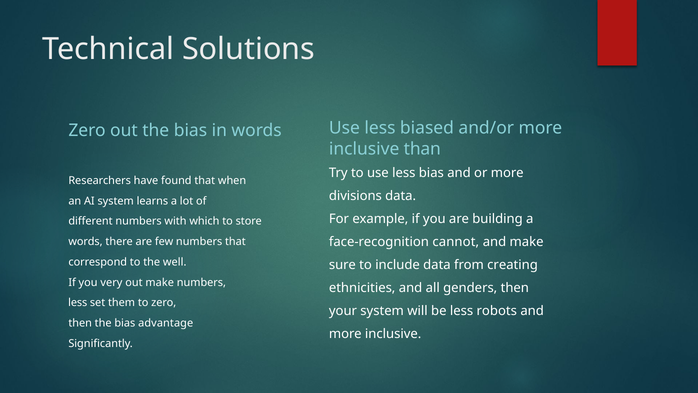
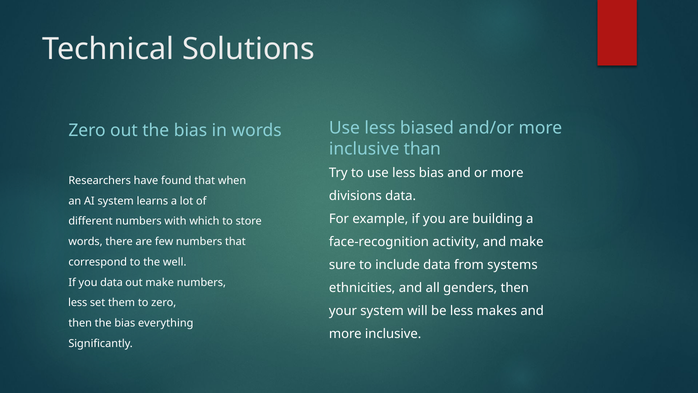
cannot: cannot -> activity
creating: creating -> systems
you very: very -> data
robots: robots -> makes
advantage: advantage -> everything
